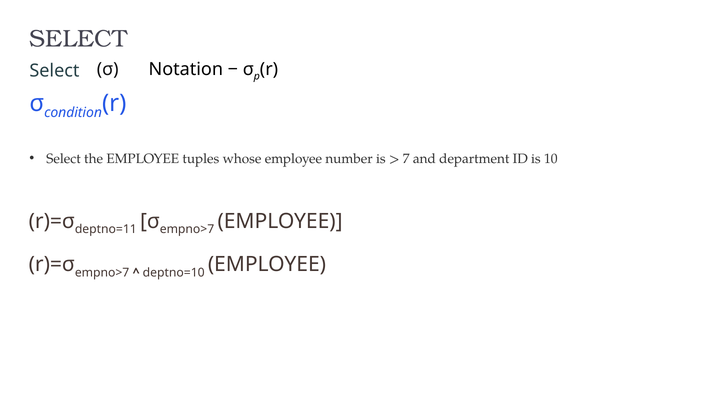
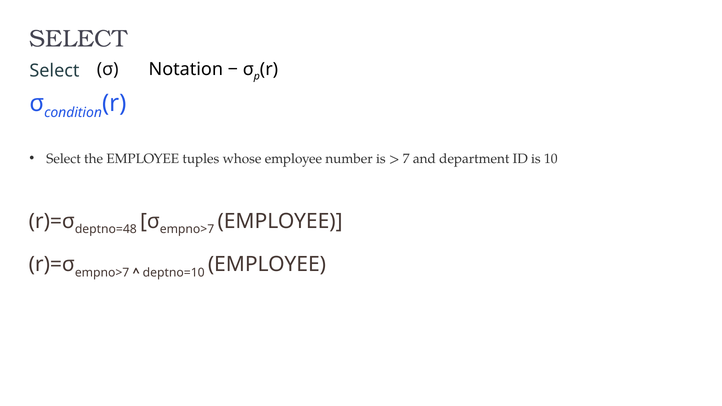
deptno=11: deptno=11 -> deptno=48
